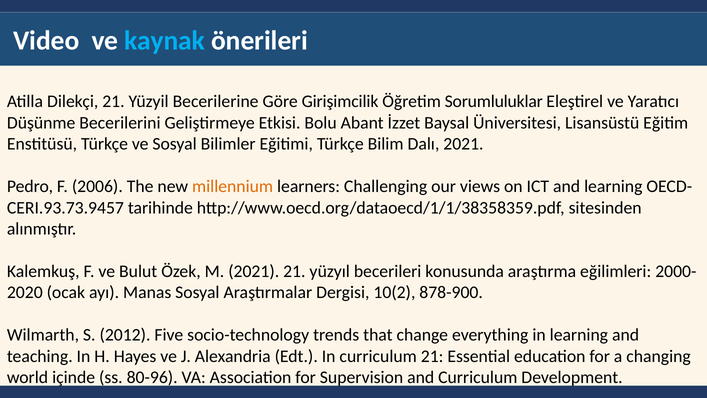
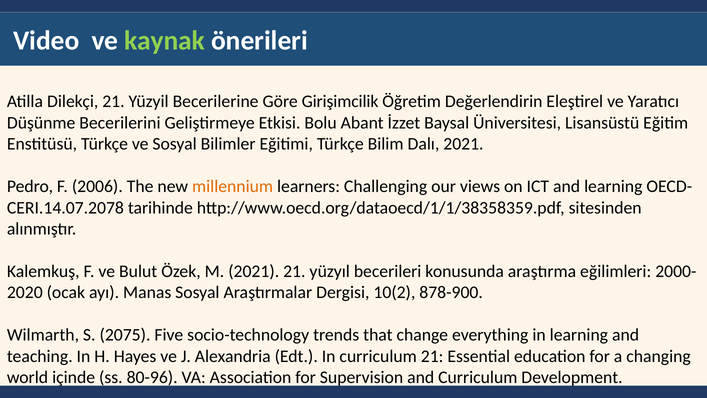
kaynak colour: light blue -> light green
Sorumluluklar: Sorumluluklar -> Değerlendirin
CERI.93.73.9457: CERI.93.73.9457 -> CERI.14.07.2078
2012: 2012 -> 2075
